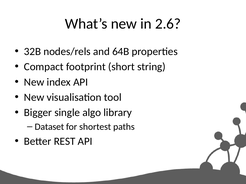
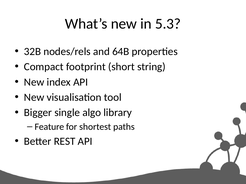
2.6: 2.6 -> 5.3
Dataset: Dataset -> Feature
